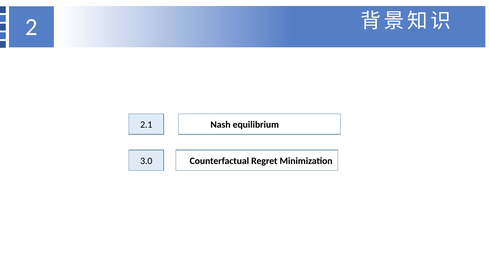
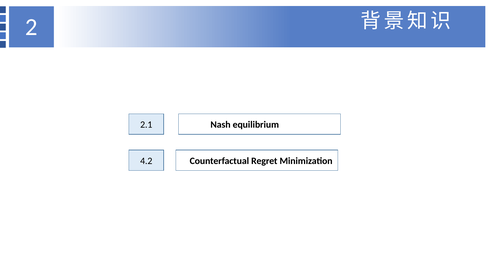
3.0: 3.0 -> 4.2
